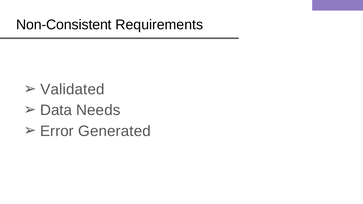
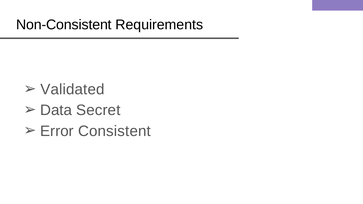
Needs: Needs -> Secret
Generated: Generated -> Consistent
